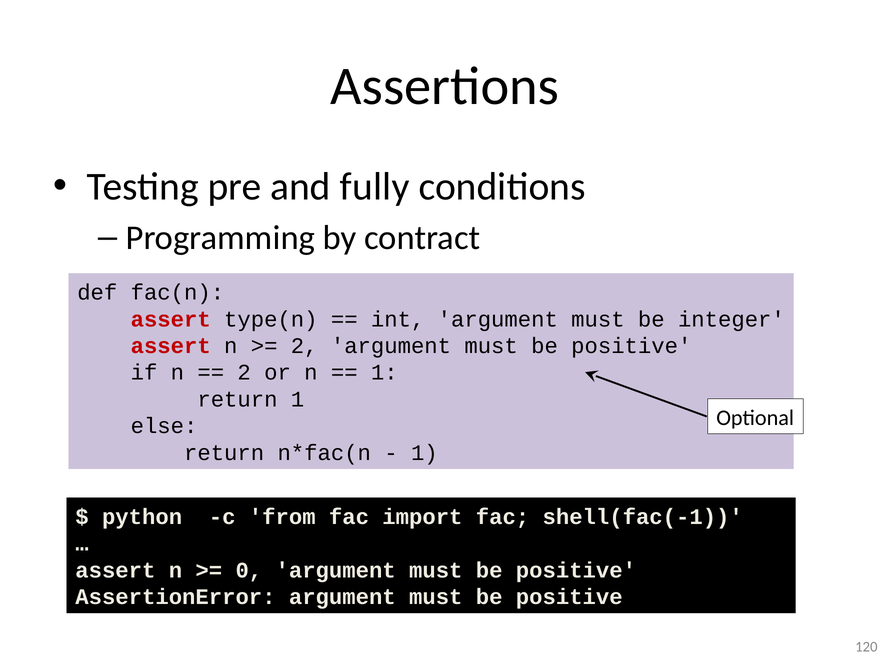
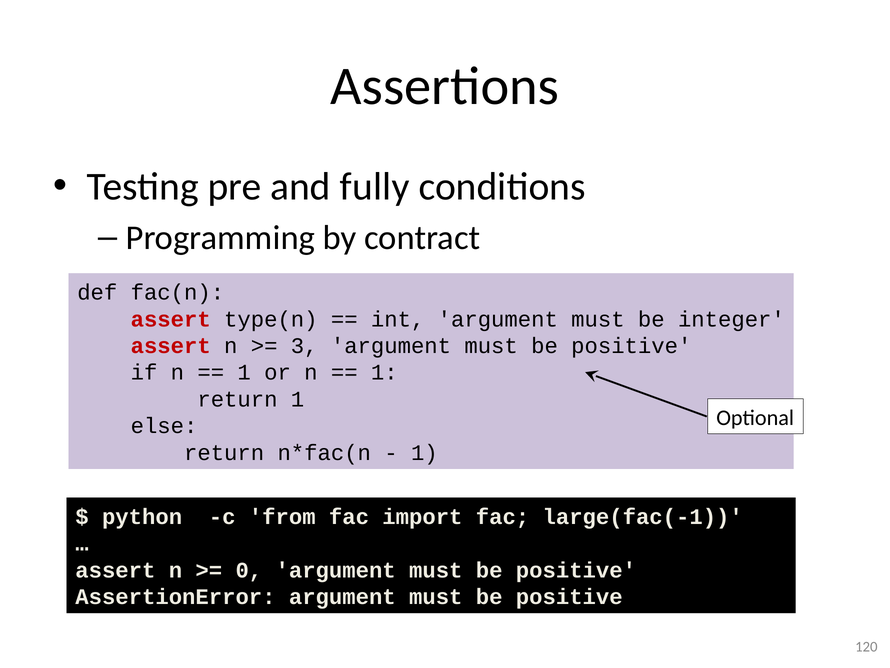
2 at (304, 346): 2 -> 3
2 at (244, 372): 2 -> 1
shell(fac(-1: shell(fac(-1 -> large(fac(-1
